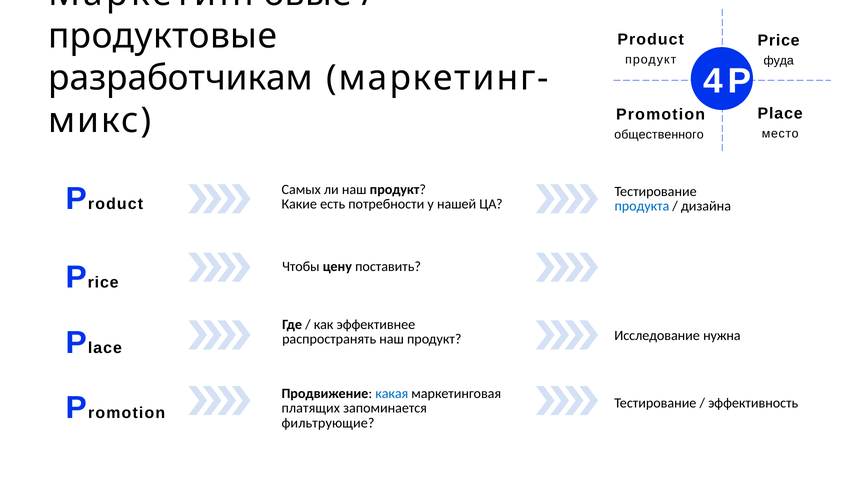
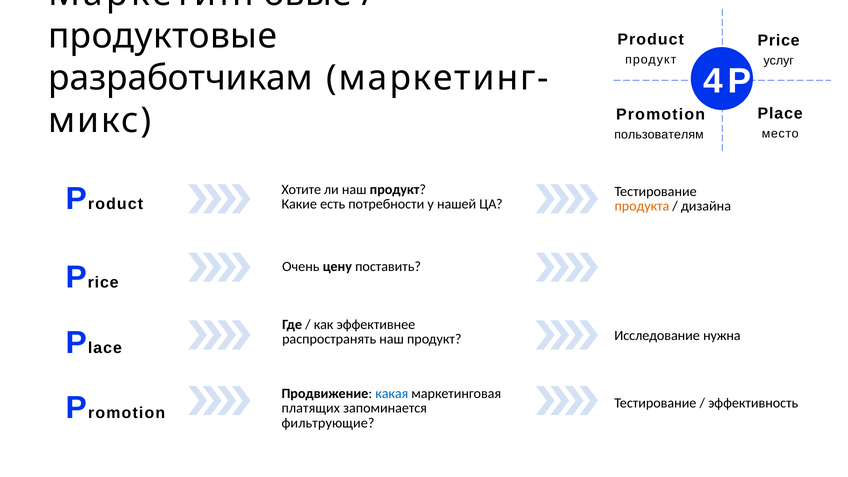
фуда: фуда -> услуг
общественного: общественного -> пользователям
Самых: Самых -> Хотите
продукта colour: blue -> orange
Чтобы: Чтобы -> Очень
